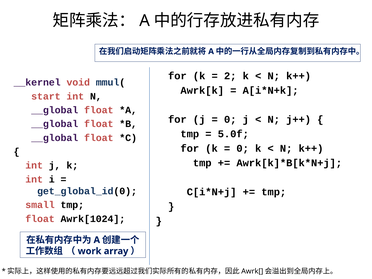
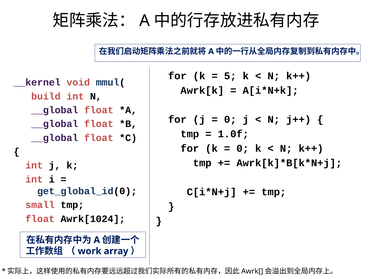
2: 2 -> 5
start: start -> build
5.0f: 5.0f -> 1.0f
